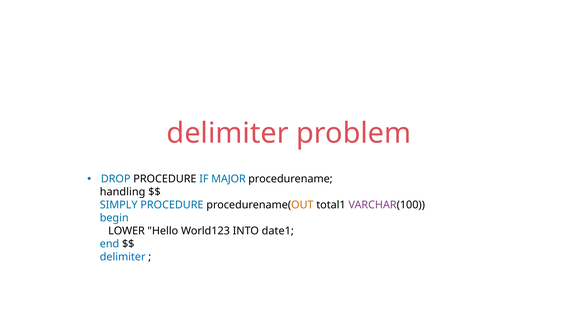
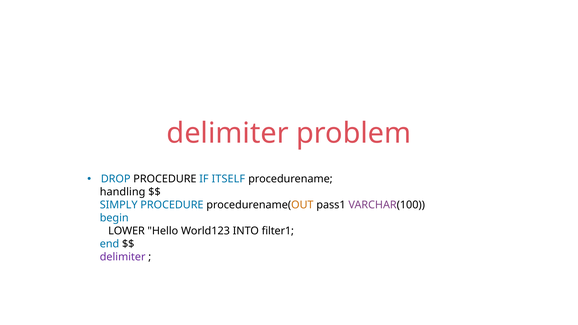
MAJOR: MAJOR -> ITSELF
total1: total1 -> pass1
date1: date1 -> filter1
delimiter at (123, 257) colour: blue -> purple
